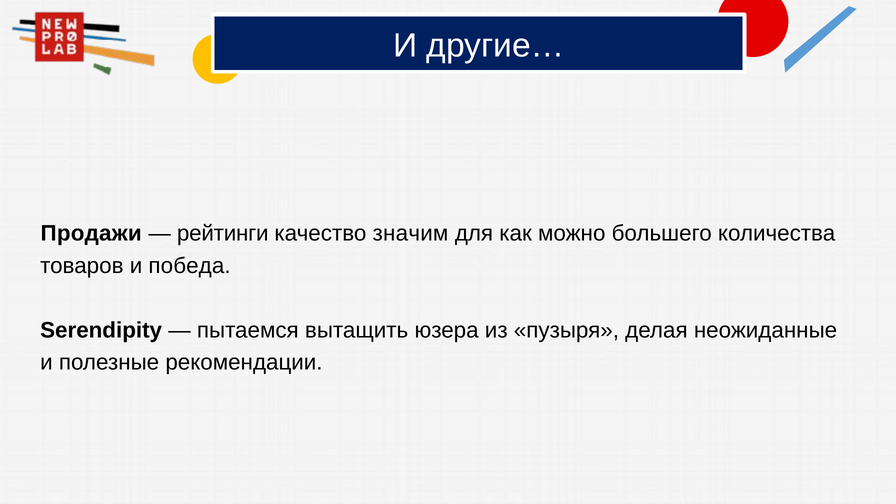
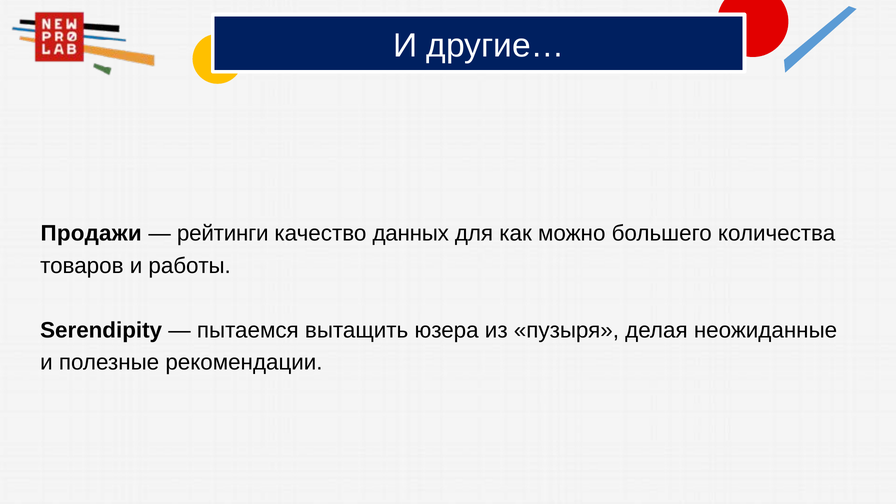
значим: значим -> данных
победа: победа -> работы
